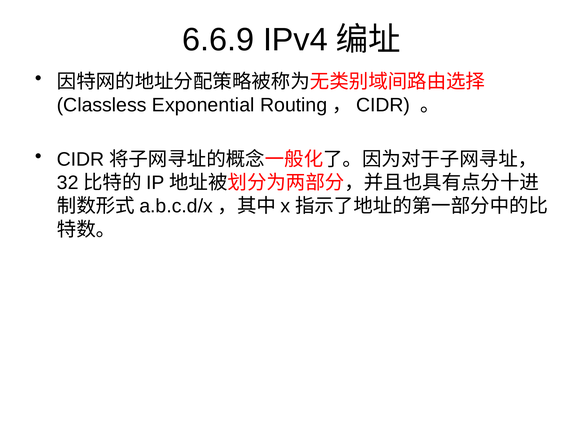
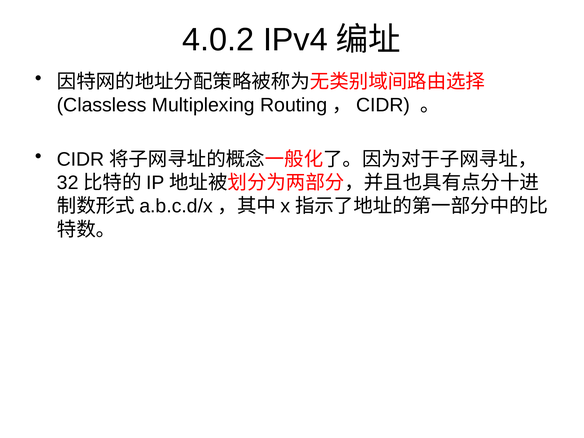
6.6.9: 6.6.9 -> 4.0.2
Exponential: Exponential -> Multiplexing
